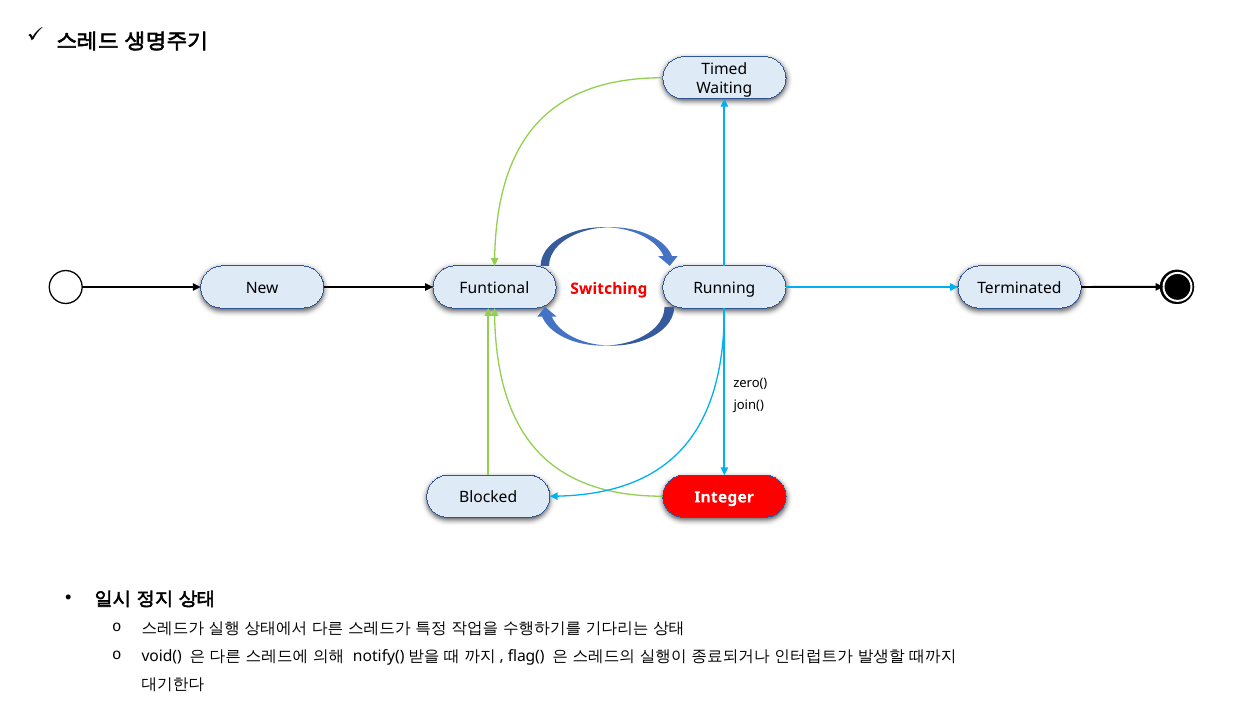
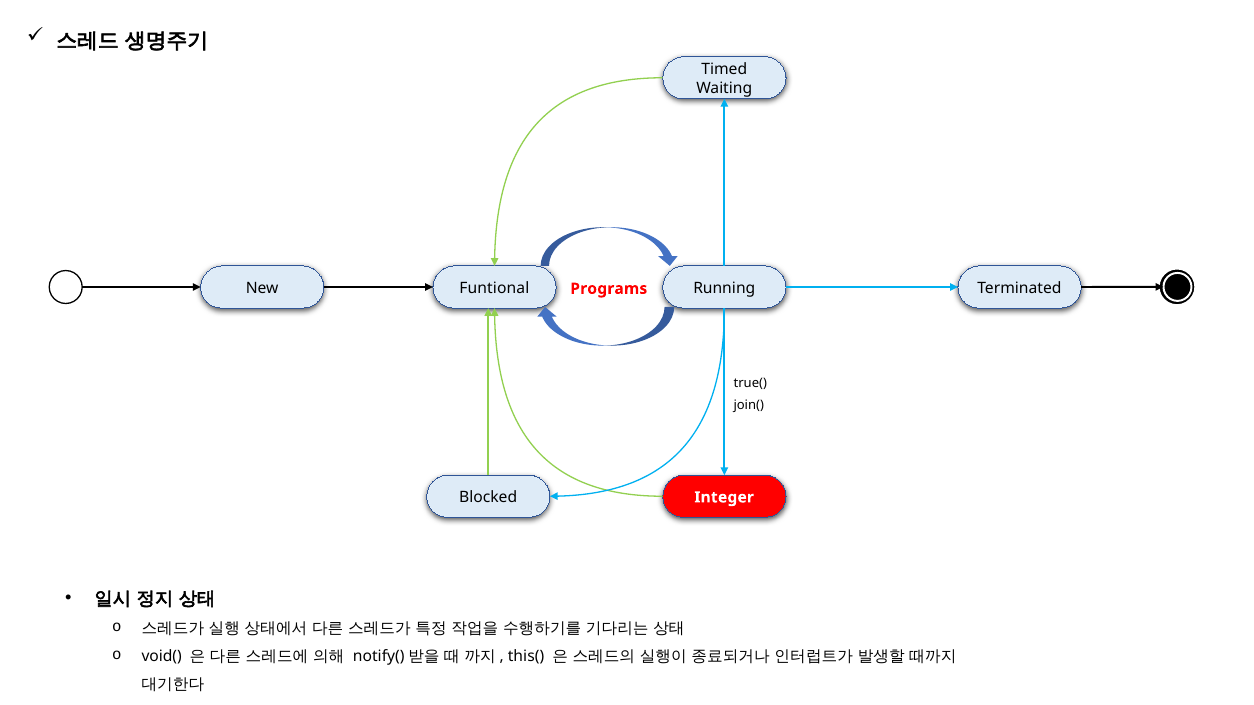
Switching: Switching -> Programs
zero(: zero( -> true(
flag(: flag( -> this(
